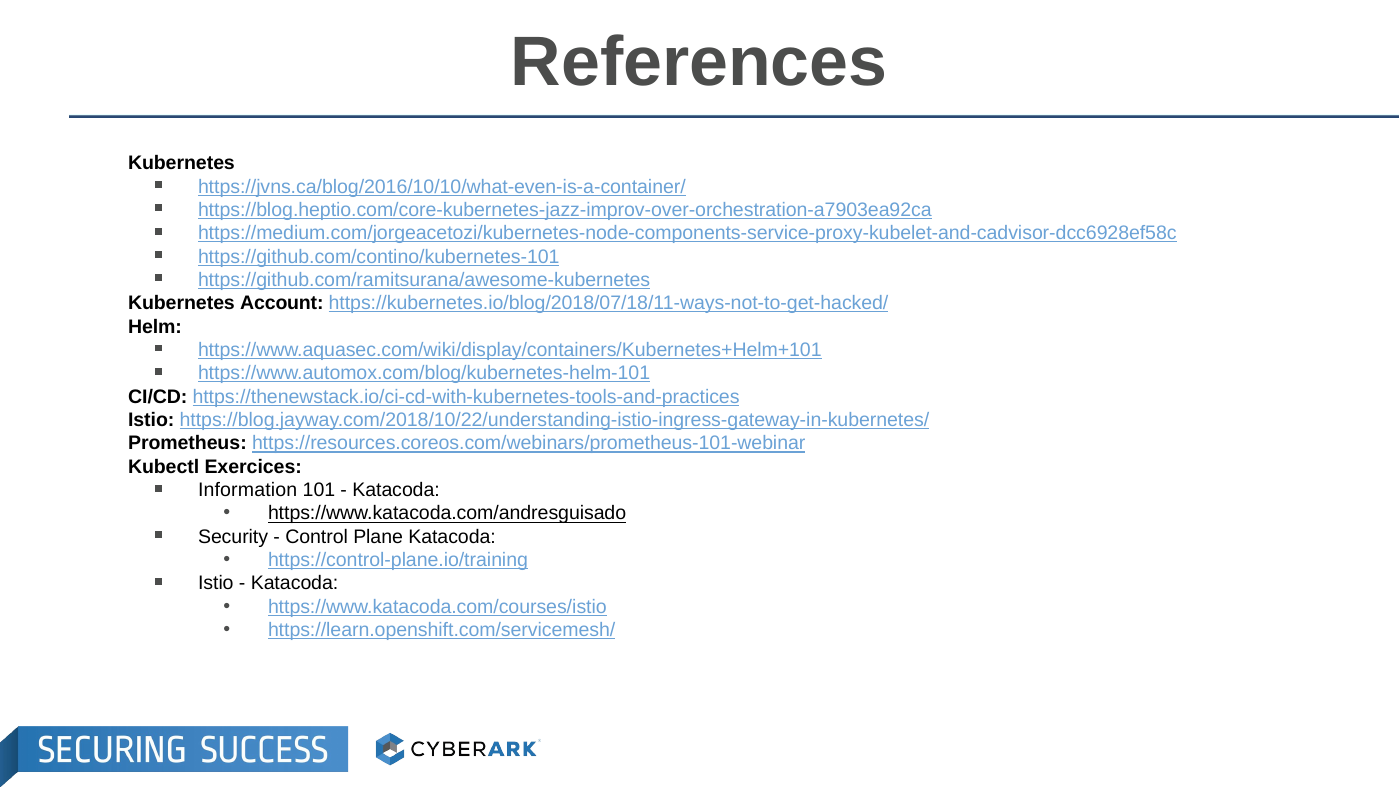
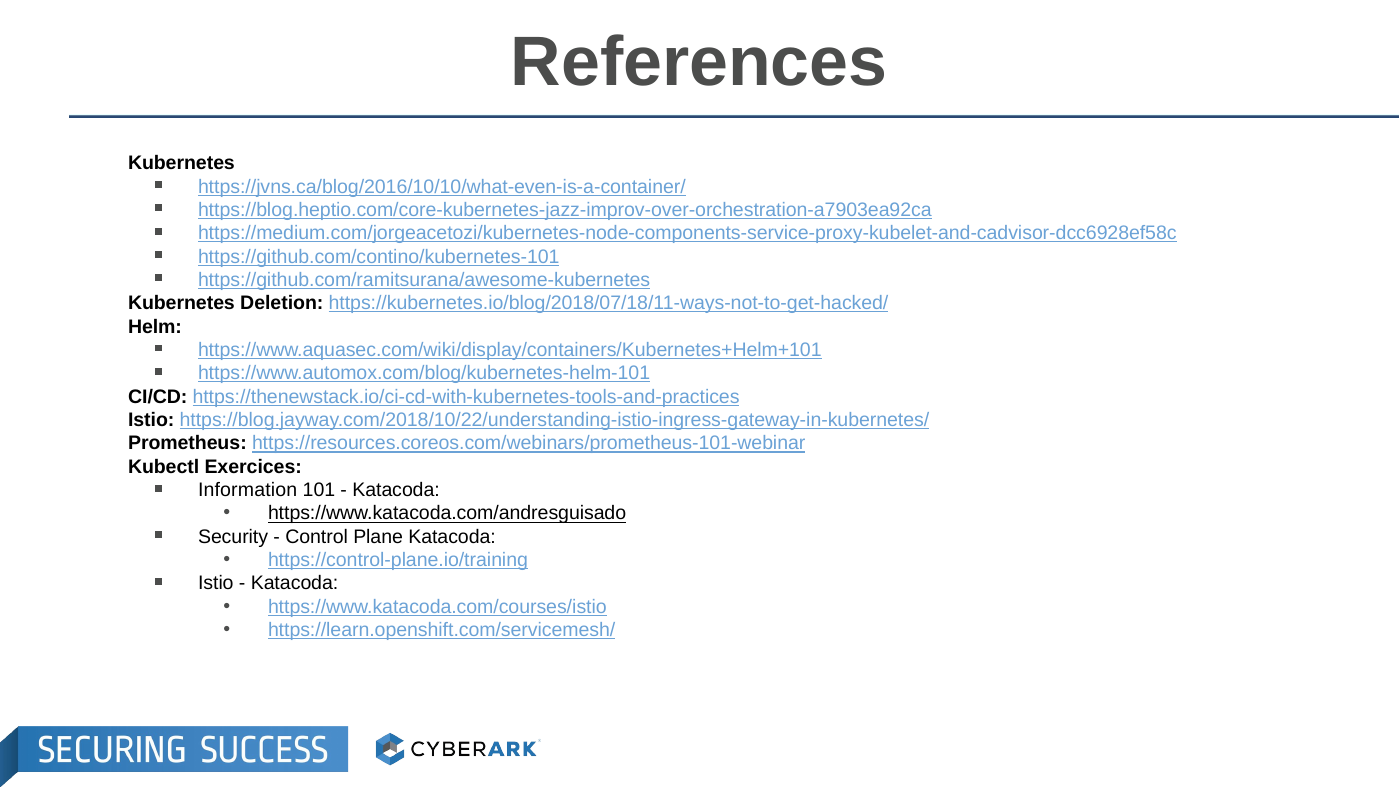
Account: Account -> Deletion
